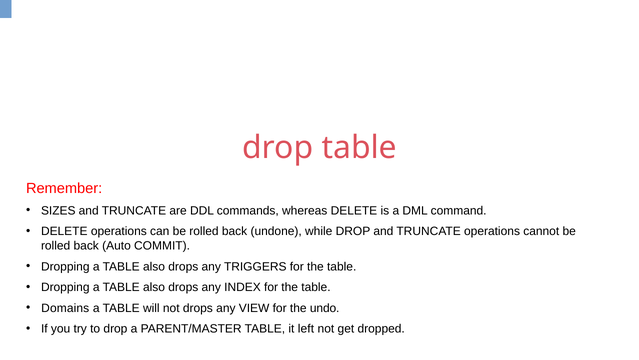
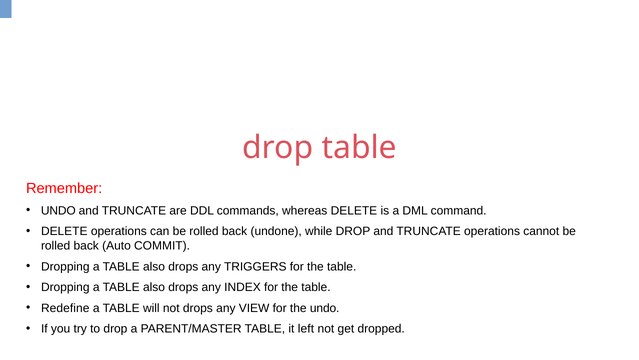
SIZES at (58, 210): SIZES -> UNDO
Domains: Domains -> Redefine
